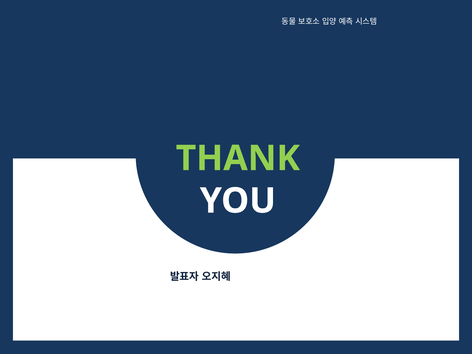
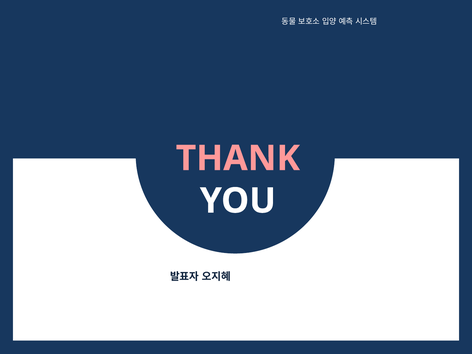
THANK colour: light green -> pink
